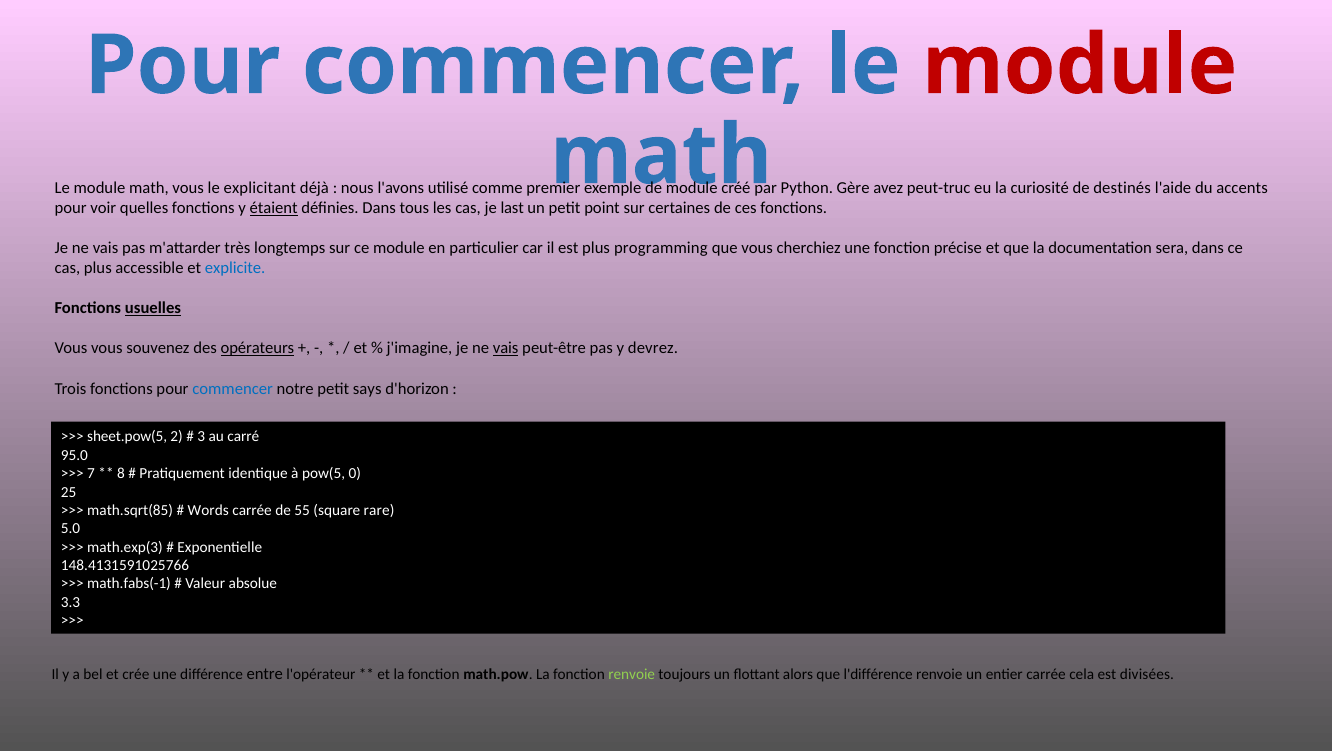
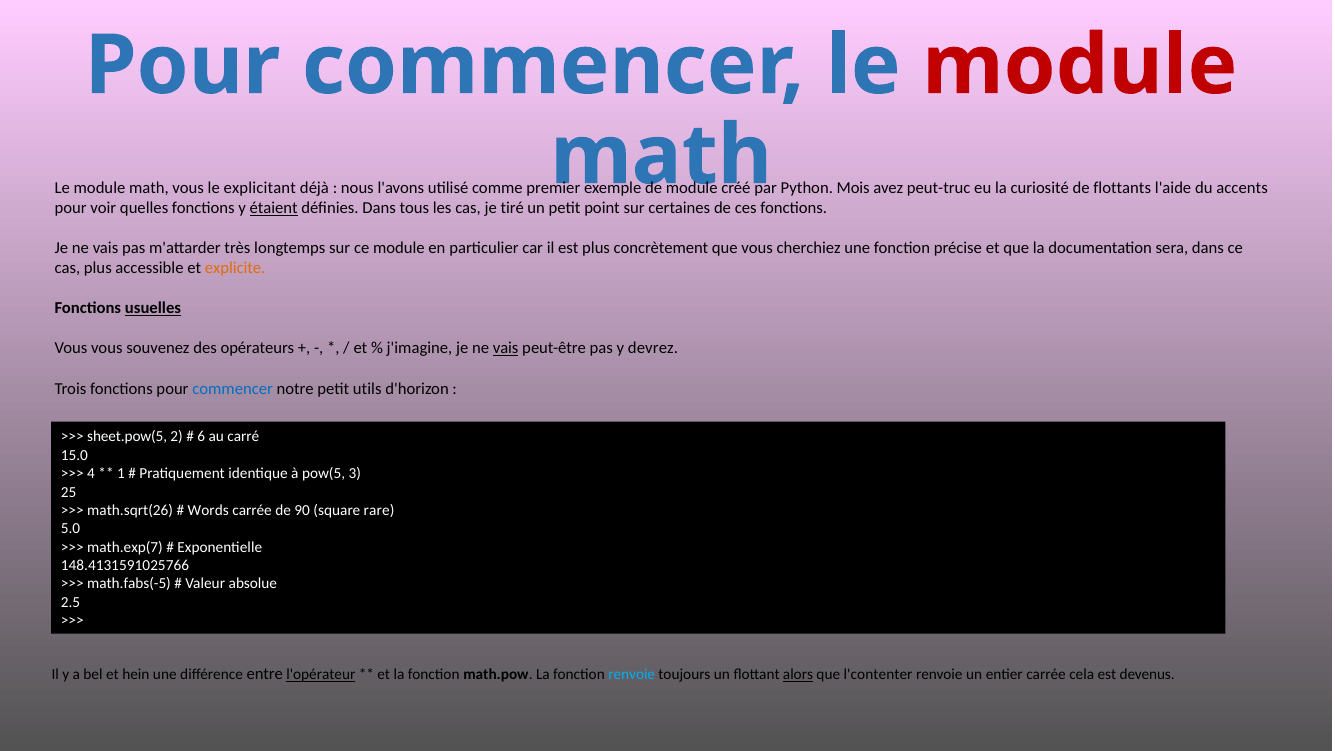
Gère: Gère -> Mois
destinés: destinés -> flottants
last: last -> tiré
programming: programming -> concrètement
explicite colour: blue -> orange
opérateurs underline: present -> none
says: says -> utils
3: 3 -> 6
95.0: 95.0 -> 15.0
7: 7 -> 4
8: 8 -> 1
0: 0 -> 3
math.sqrt(85: math.sqrt(85 -> math.sqrt(26
55: 55 -> 90
math.exp(3: math.exp(3 -> math.exp(7
math.fabs(-1: math.fabs(-1 -> math.fabs(-5
3.3: 3.3 -> 2.5
crée: crée -> hein
l'opérateur underline: none -> present
renvoie at (632, 674) colour: light green -> light blue
alors underline: none -> present
l'différence: l'différence -> l'contenter
divisées: divisées -> devenus
